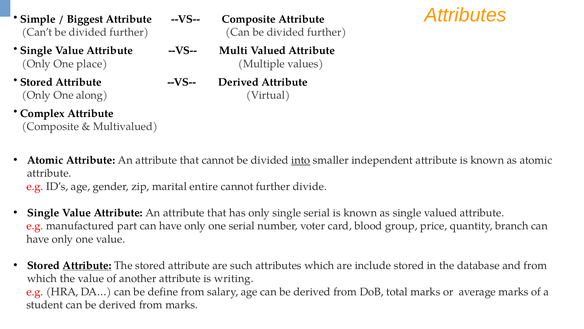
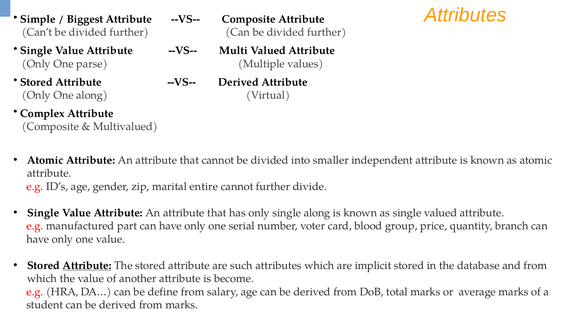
place: place -> parse
into underline: present -> none
single serial: serial -> along
include: include -> implicit
writing: writing -> become
